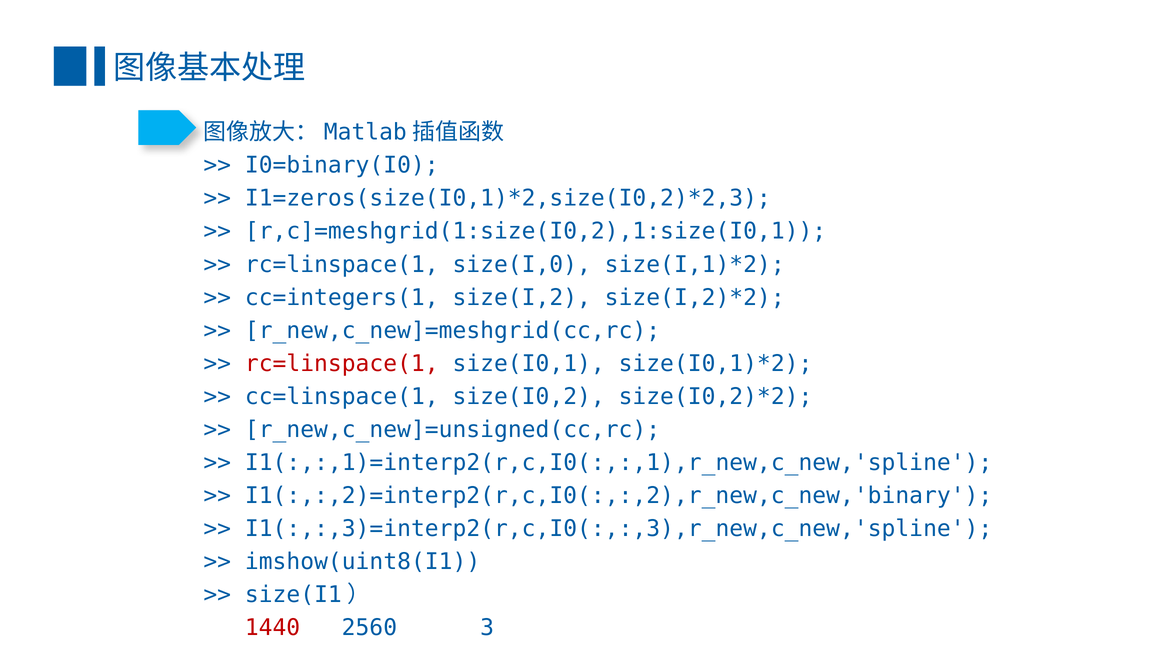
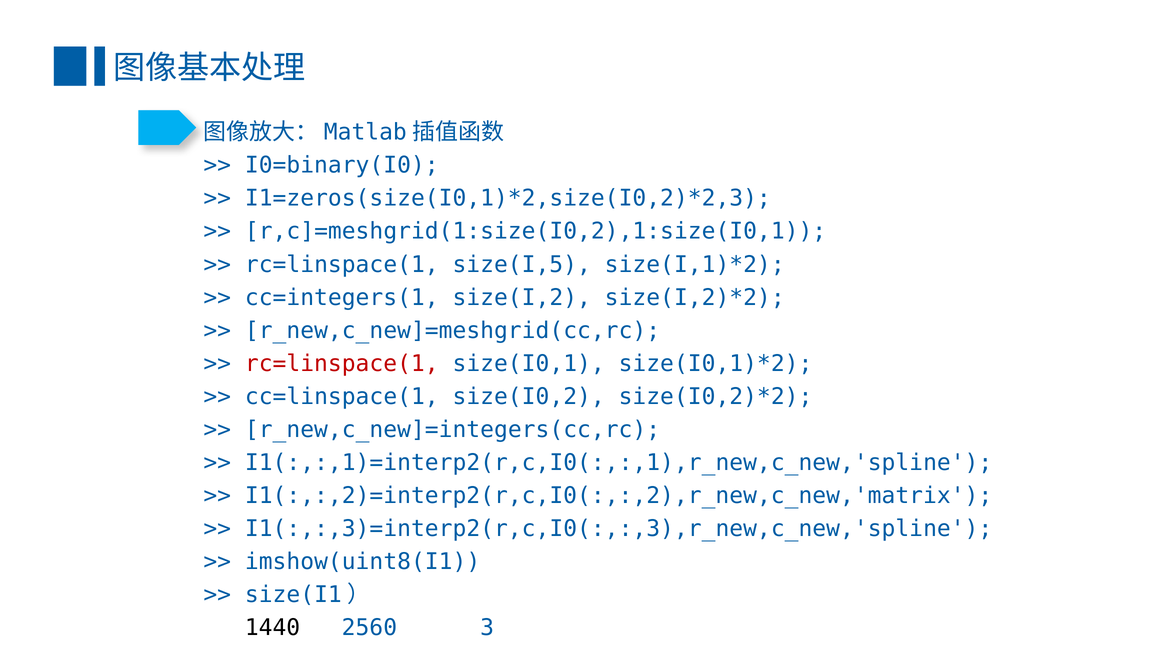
size(I,0: size(I,0 -> size(I,5
r_new,c_new]=unsigned(cc,rc: r_new,c_new]=unsigned(cc,rc -> r_new,c_new]=integers(cc,rc
I1(:,:,2)=interp2(r,c,I0(:,:,2),r_new,c_new,'binary: I1(:,:,2)=interp2(r,c,I0(:,:,2),r_new,c_new,'binary -> I1(:,:,2)=interp2(r,c,I0(:,:,2),r_new,c_new,'matrix
1440 colour: red -> black
